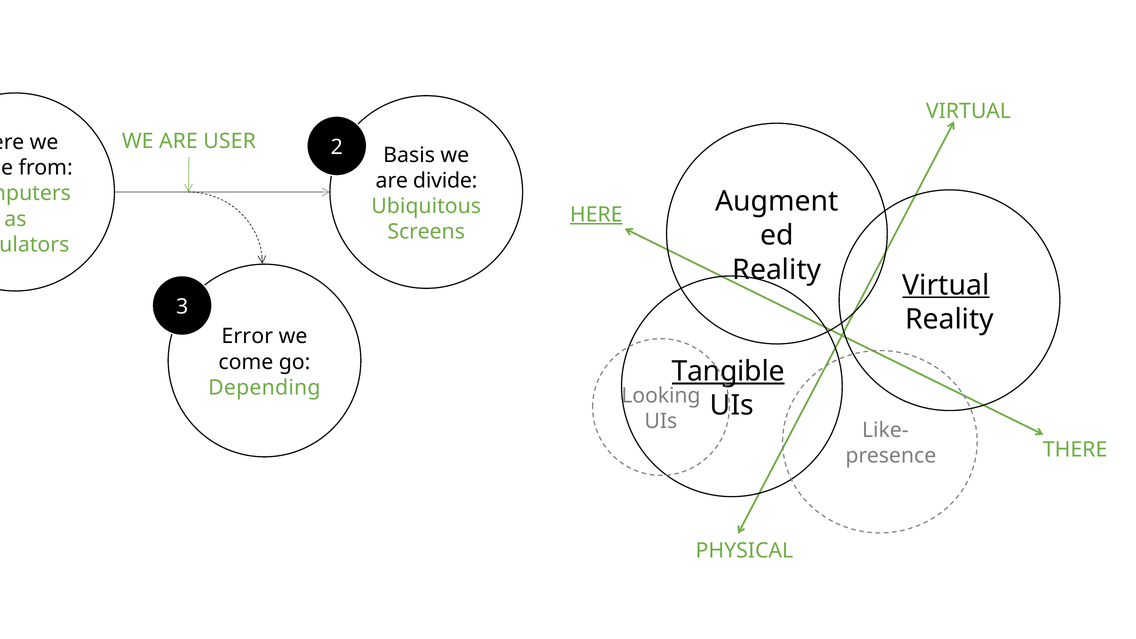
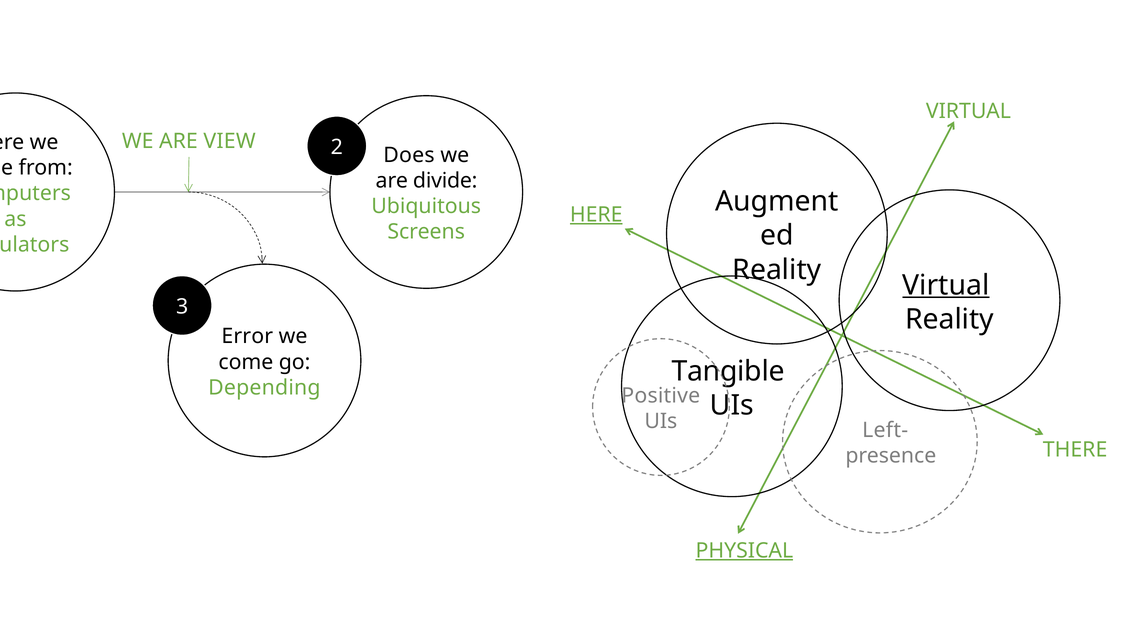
USER: USER -> VIEW
Basis: Basis -> Does
Tangible underline: present -> none
Looking: Looking -> Positive
Like-: Like- -> Left-
PHYSICAL underline: none -> present
